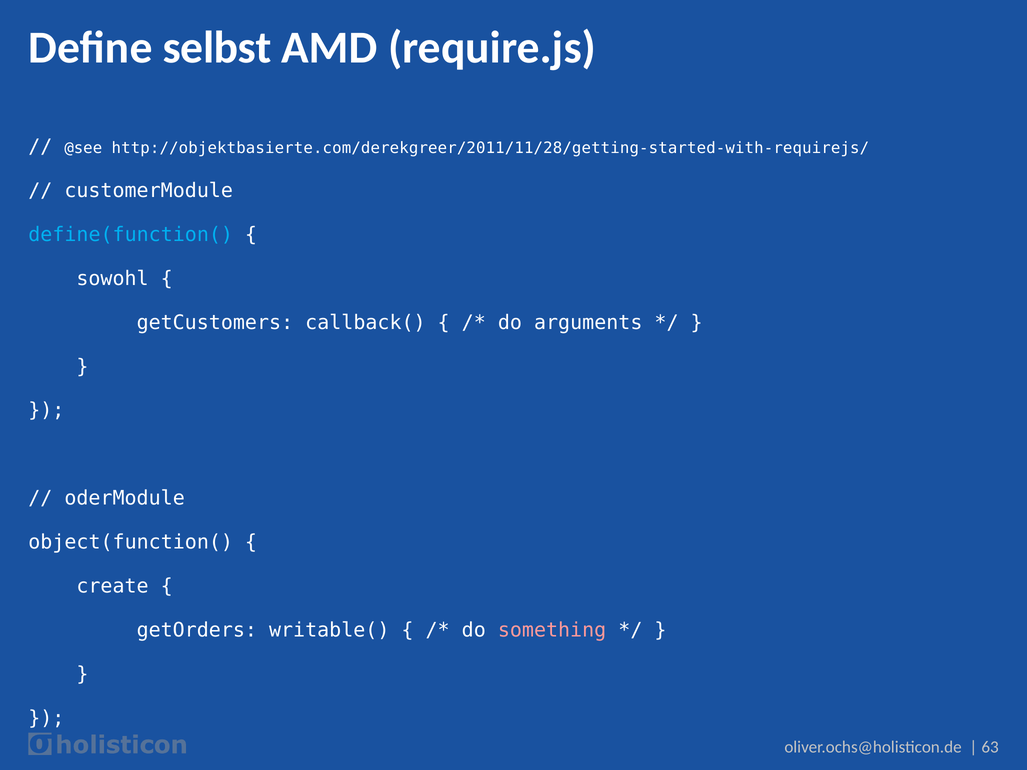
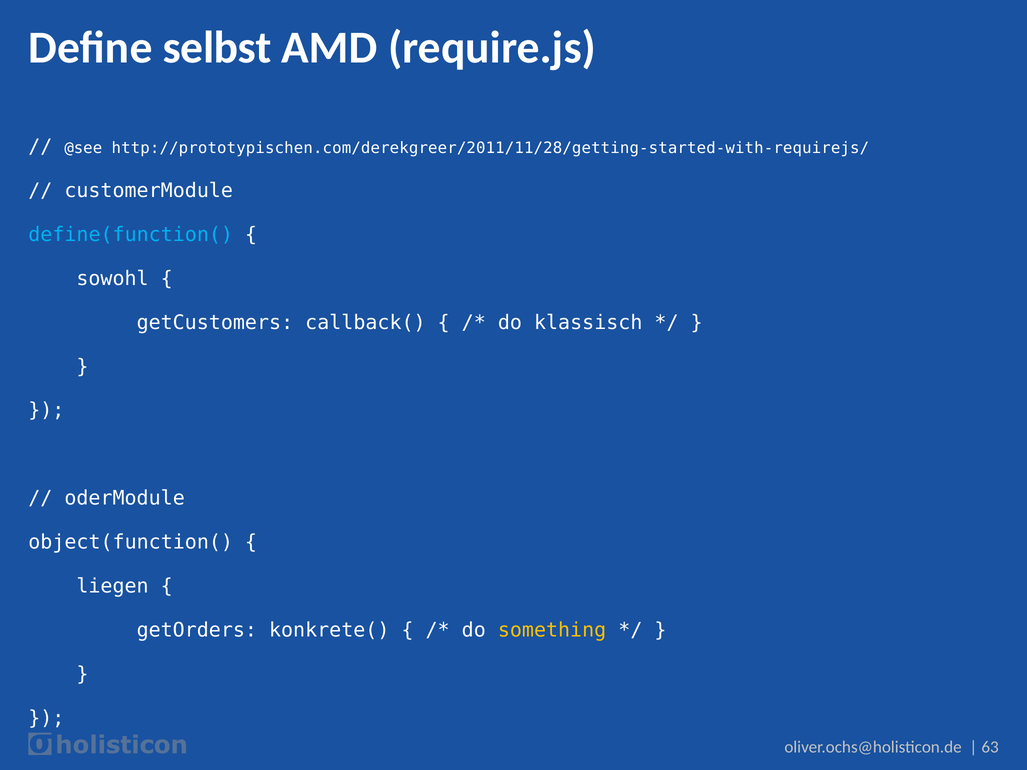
http://objektbasierte.com/derekgreer/2011/11/28/getting-started-with-requirejs/: http://objektbasierte.com/derekgreer/2011/11/28/getting-started-with-requirejs/ -> http://prototypischen.com/derekgreer/2011/11/28/getting-started-with-requirejs/
arguments: arguments -> klassisch
create: create -> liegen
writable(: writable( -> konkrete(
something colour: pink -> yellow
